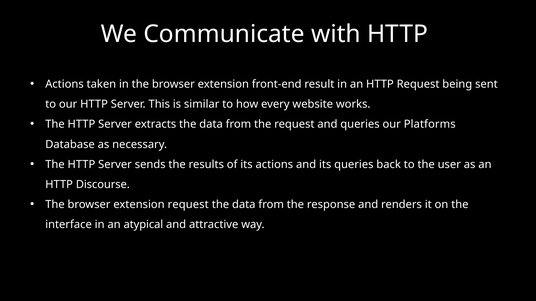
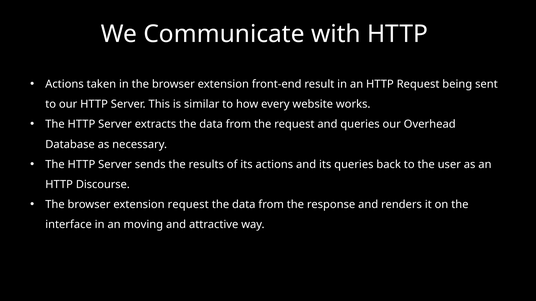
Platforms: Platforms -> Overhead
atypical: atypical -> moving
